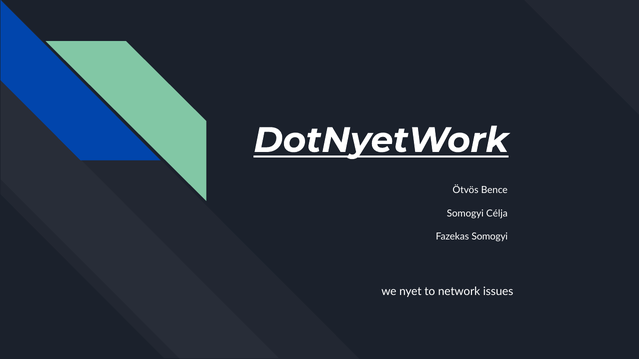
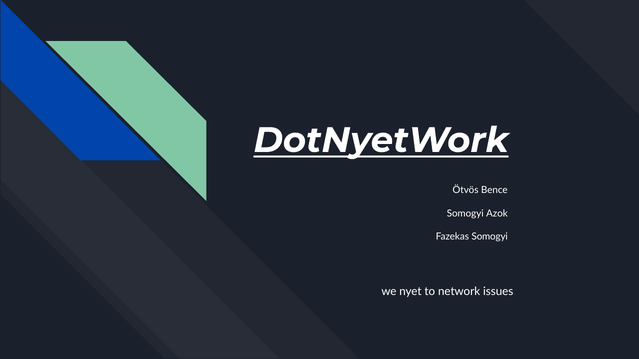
Célja: Célja -> Azok
